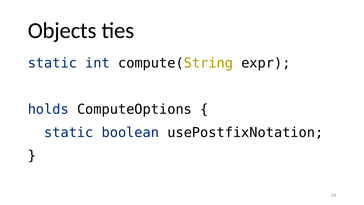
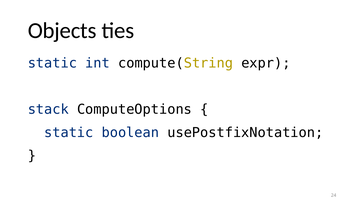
holds: holds -> stack
